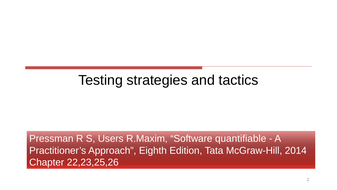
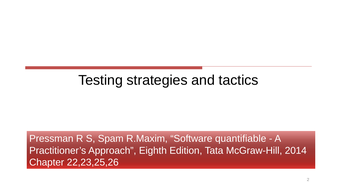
Users: Users -> Spam
